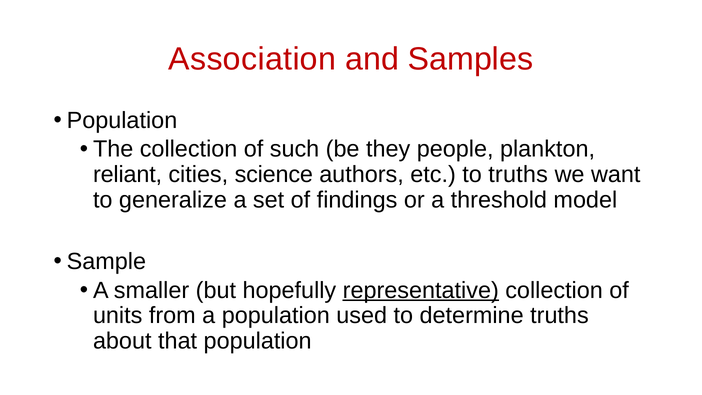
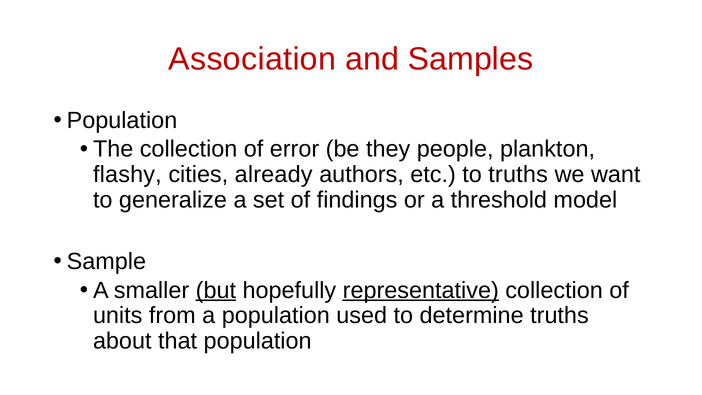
such: such -> error
reliant: reliant -> flashy
science: science -> already
but underline: none -> present
